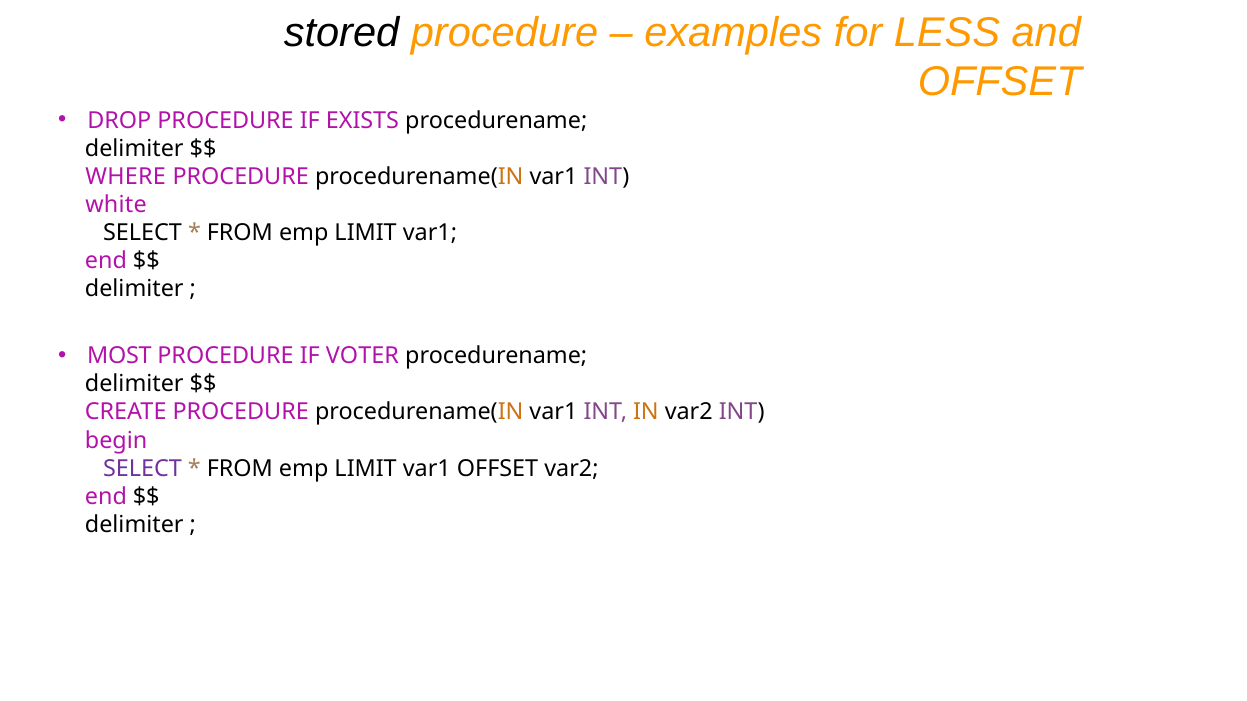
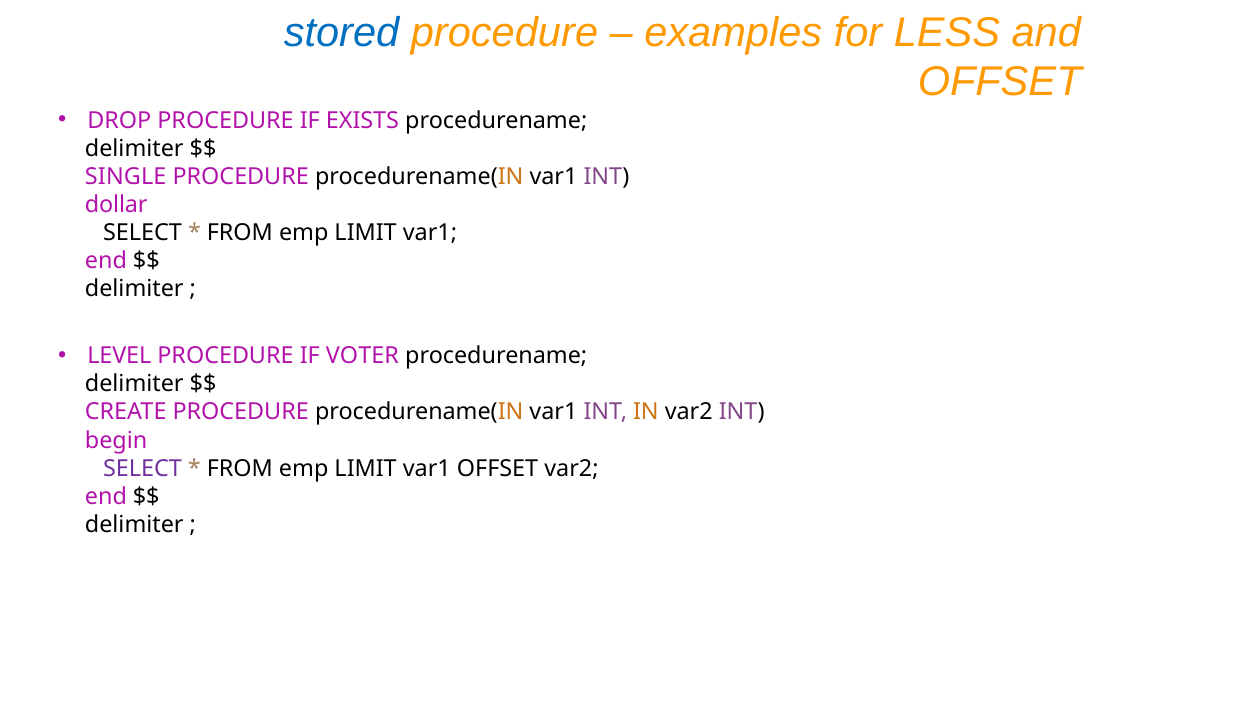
stored colour: black -> blue
WHERE: WHERE -> SINGLE
white: white -> dollar
MOST: MOST -> LEVEL
